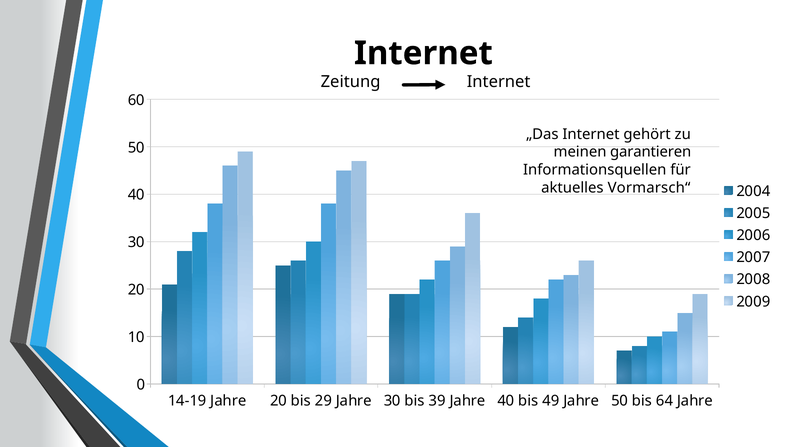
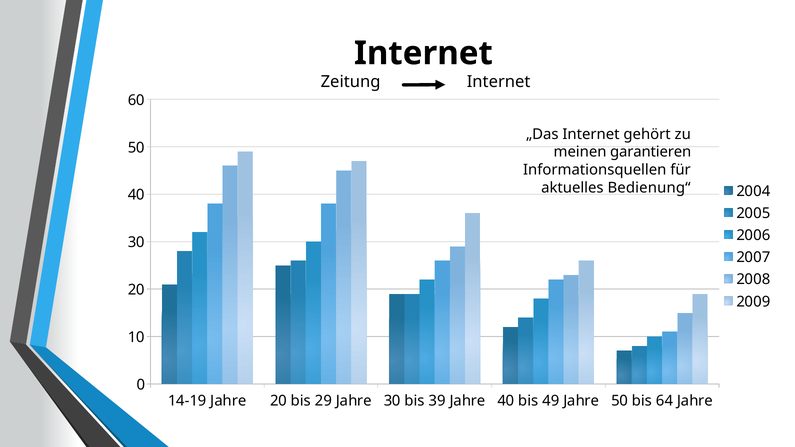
Vormarsch“: Vormarsch“ -> Bedienung“
